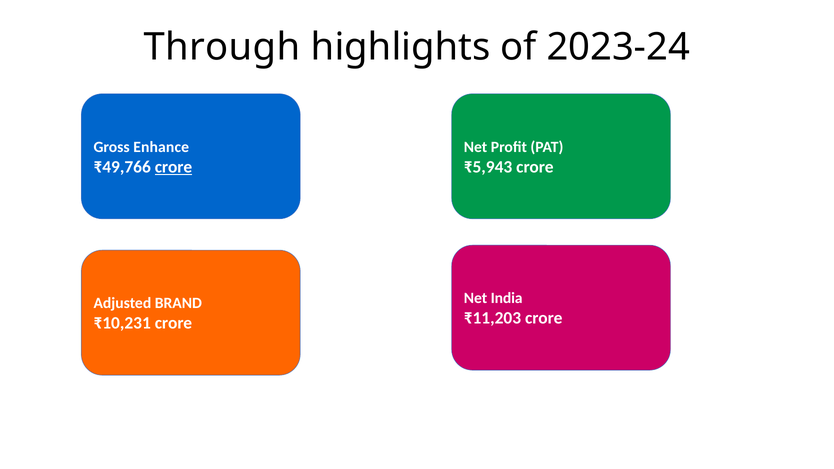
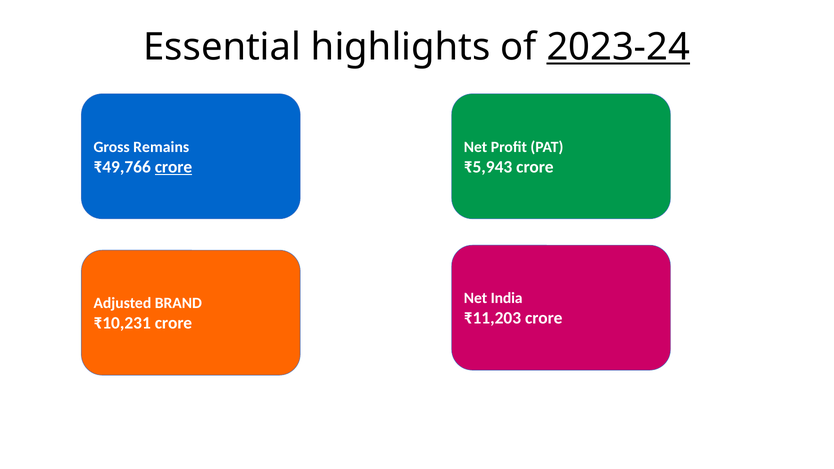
Through: Through -> Essential
2023-24 underline: none -> present
Enhance: Enhance -> Remains
